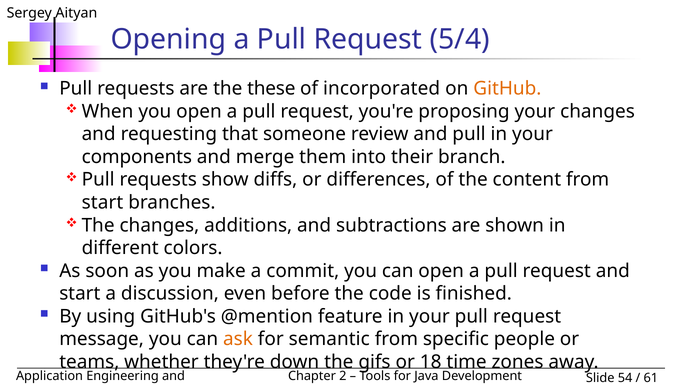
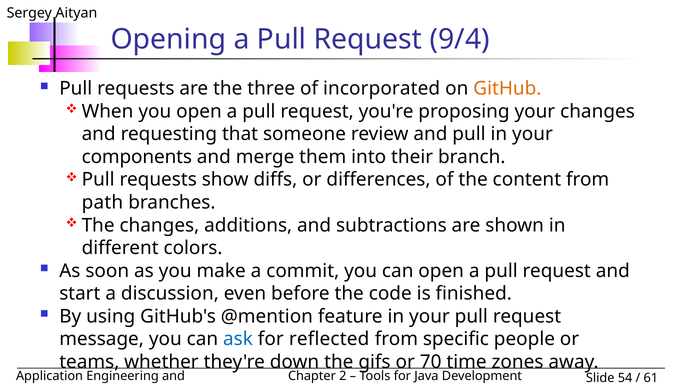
5/4: 5/4 -> 9/4
these: these -> three
start at (102, 202): start -> path
ask colour: orange -> blue
semantic: semantic -> reflected
18: 18 -> 70
